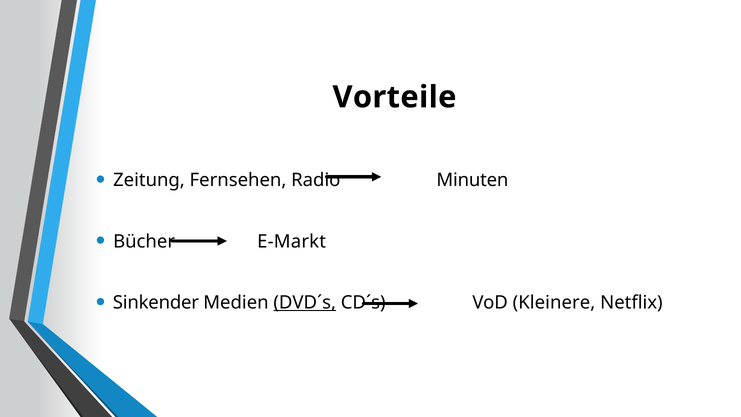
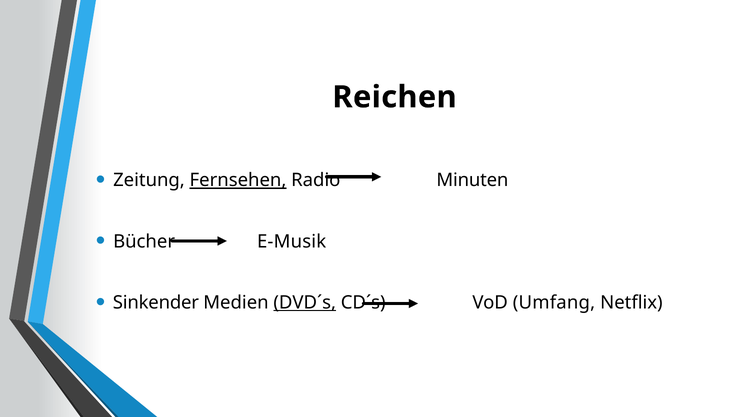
Vorteile: Vorteile -> Reichen
Fernsehen underline: none -> present
E-Markt: E-Markt -> E-Musik
Kleinere: Kleinere -> Umfang
